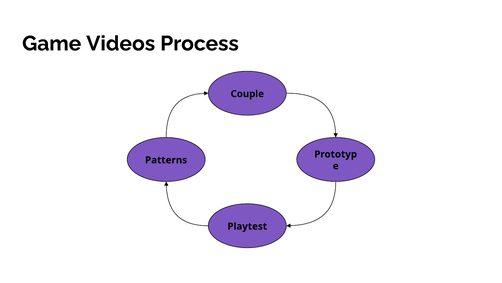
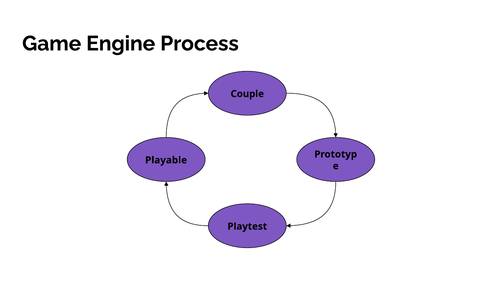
Videos: Videos -> Engine
Patterns: Patterns -> Playable
